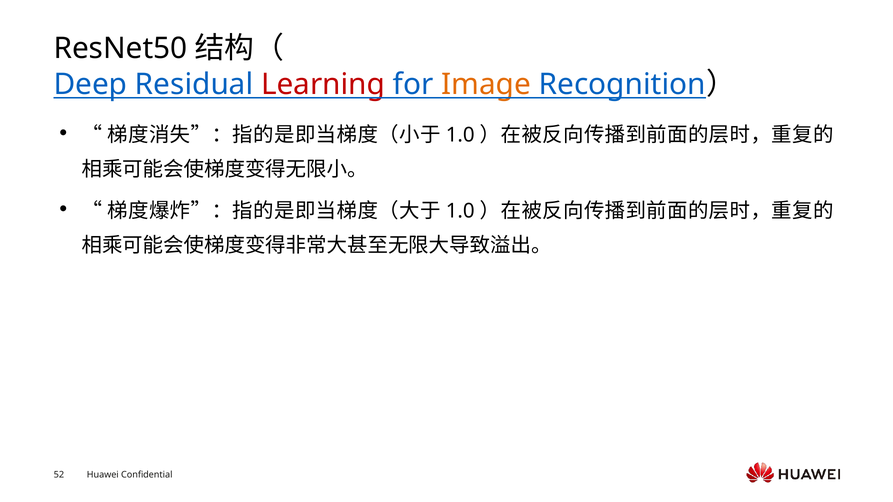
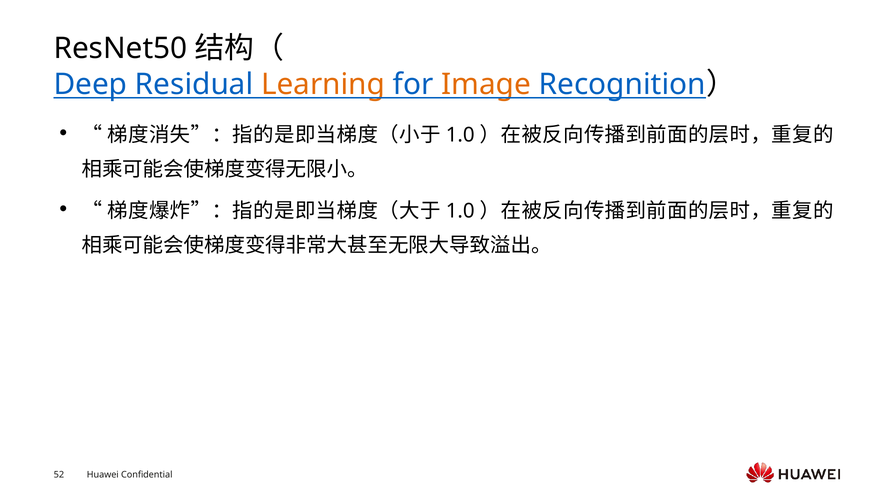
Learning colour: red -> orange
